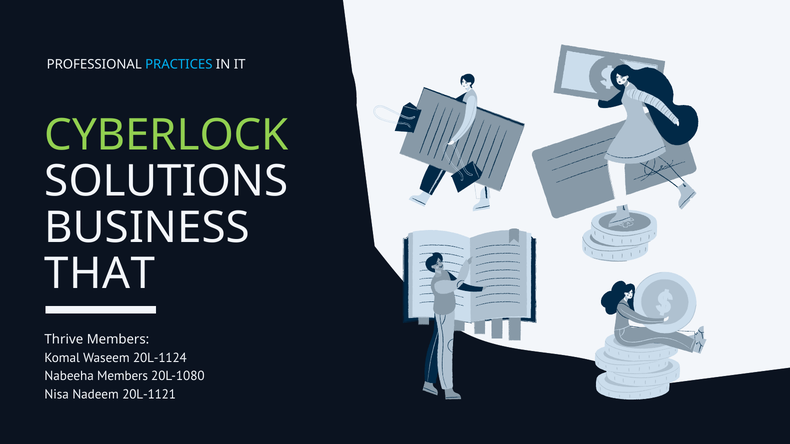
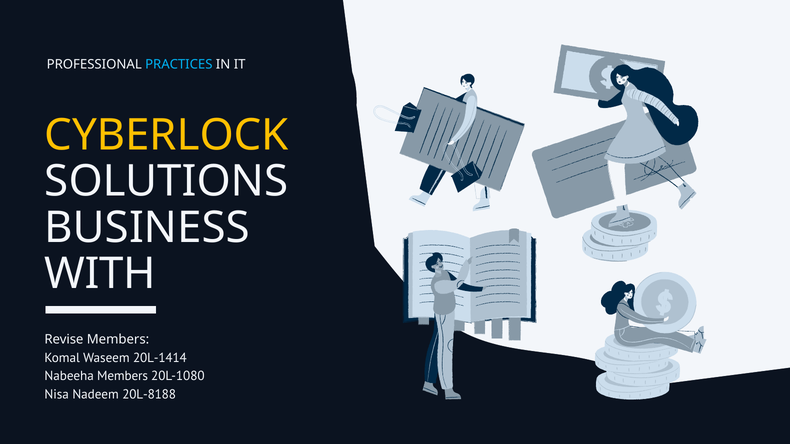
CYBERLOCK colour: light green -> yellow
THAT: THAT -> WITH
Thrive: Thrive -> Revise
20L-1124: 20L-1124 -> 20L-1414
20L-1121: 20L-1121 -> 20L-8188
